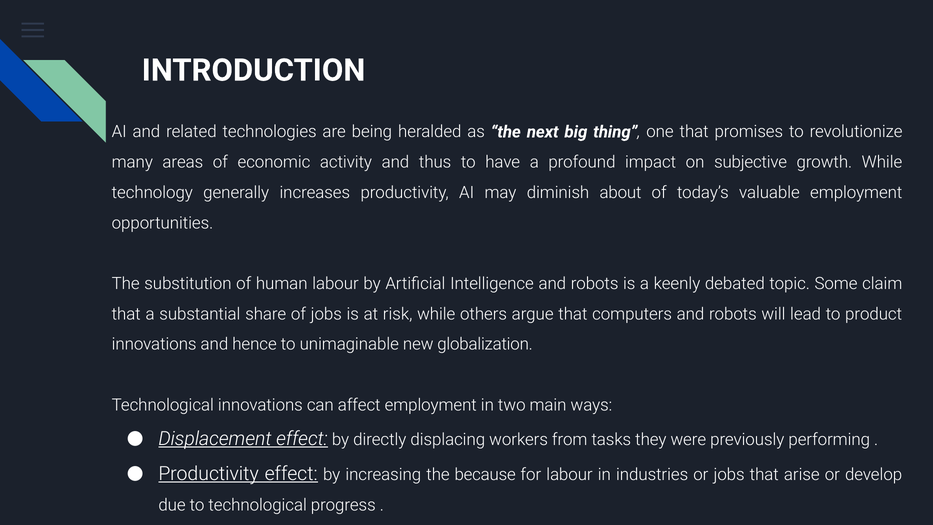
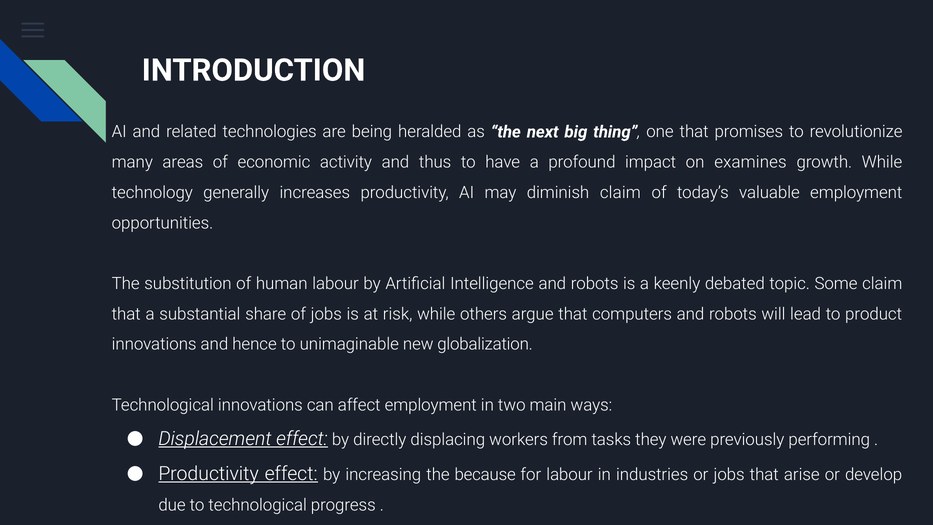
subjective: subjective -> examines
diminish about: about -> claim
